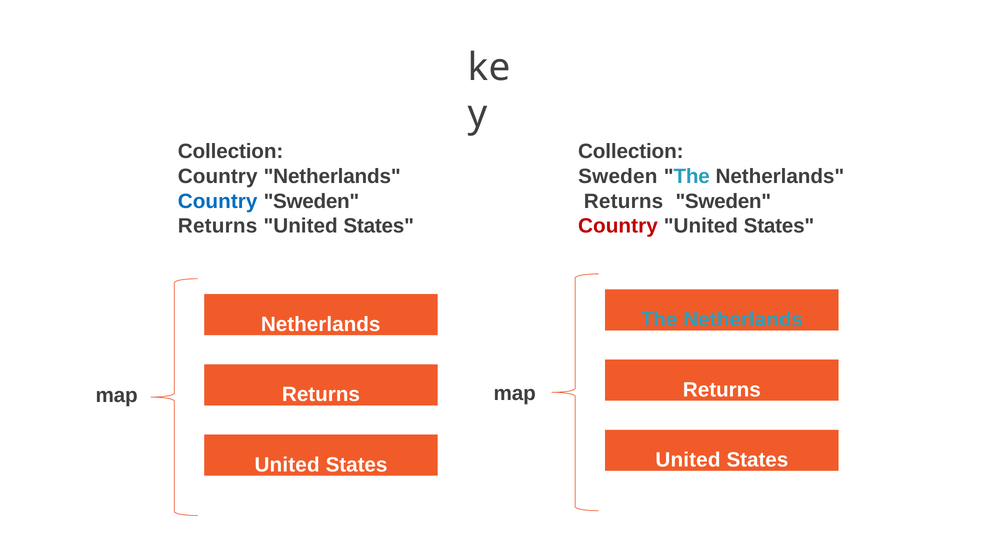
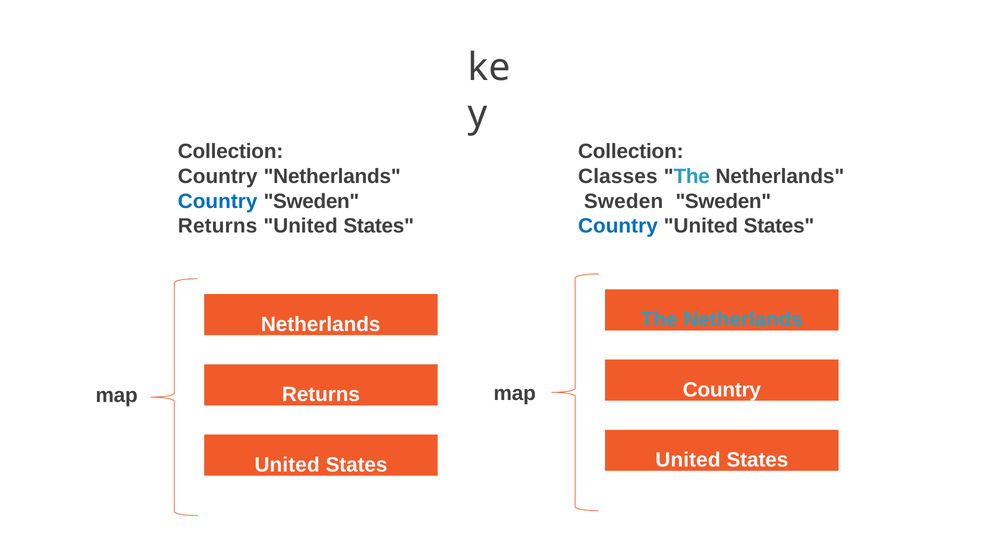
Sweden at (618, 176): Sweden -> Classes
Returns at (624, 201): Returns -> Sweden
Country at (618, 226) colour: red -> blue
Returns at (722, 390): Returns -> Country
